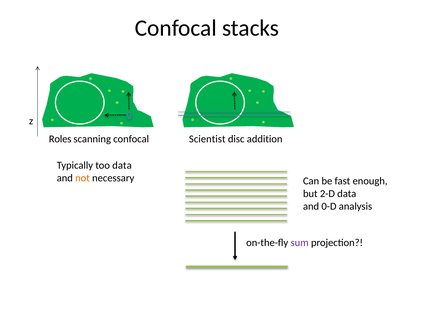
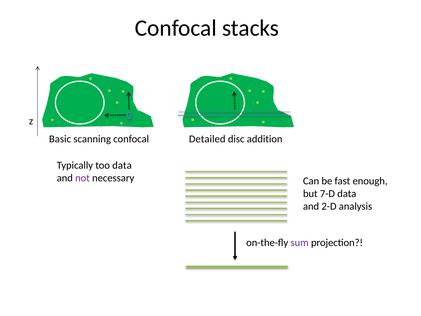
Roles: Roles -> Basic
Scientist: Scientist -> Detailed
not colour: orange -> purple
2-D: 2-D -> 7-D
0-D: 0-D -> 2-D
